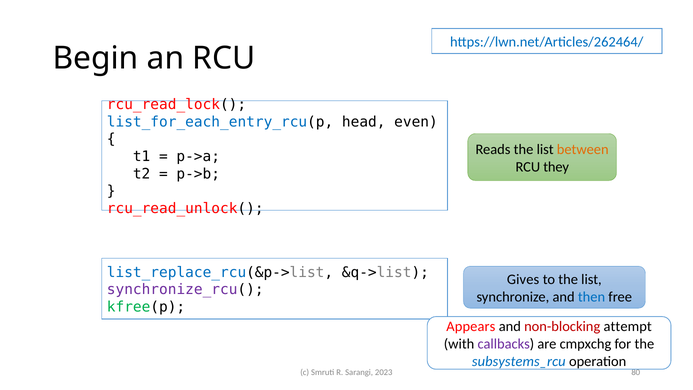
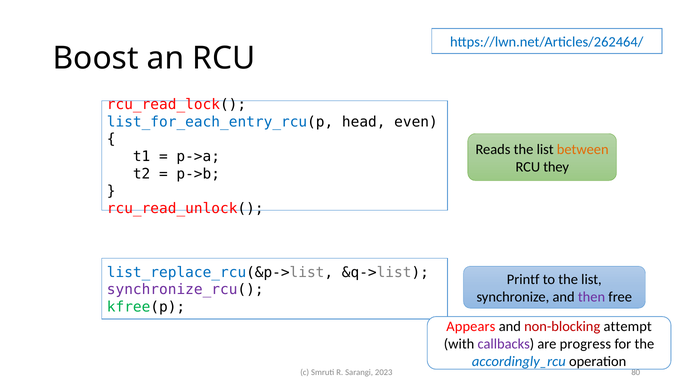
Begin: Begin -> Boost
Gives: Gives -> Printf
then colour: blue -> purple
cmpxchg: cmpxchg -> progress
subsystems_rcu: subsystems_rcu -> accordingly_rcu
